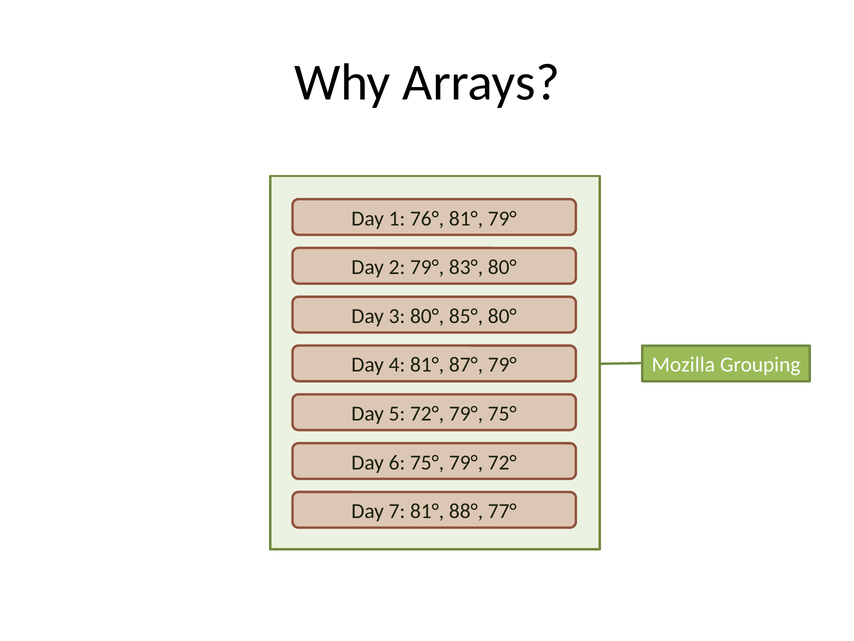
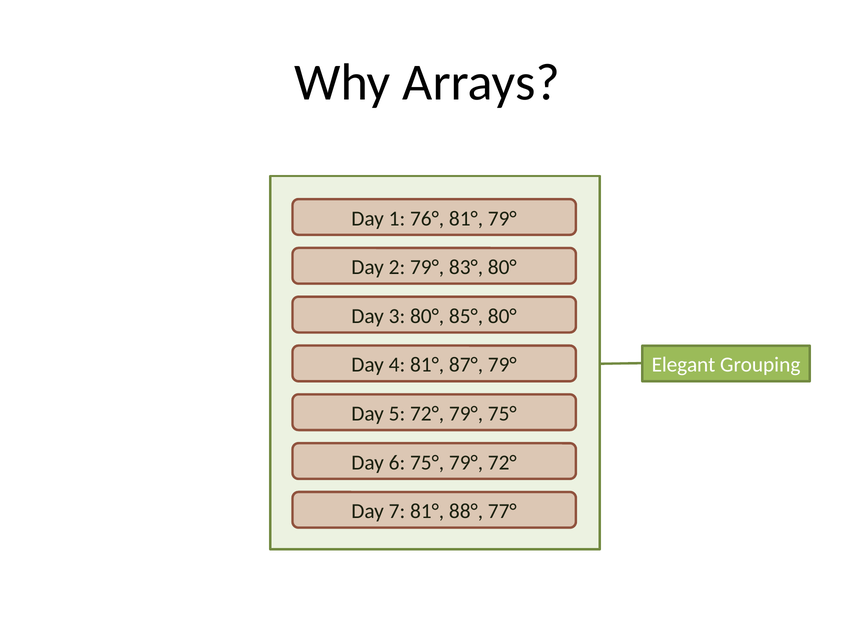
Mozilla: Mozilla -> Elegant
